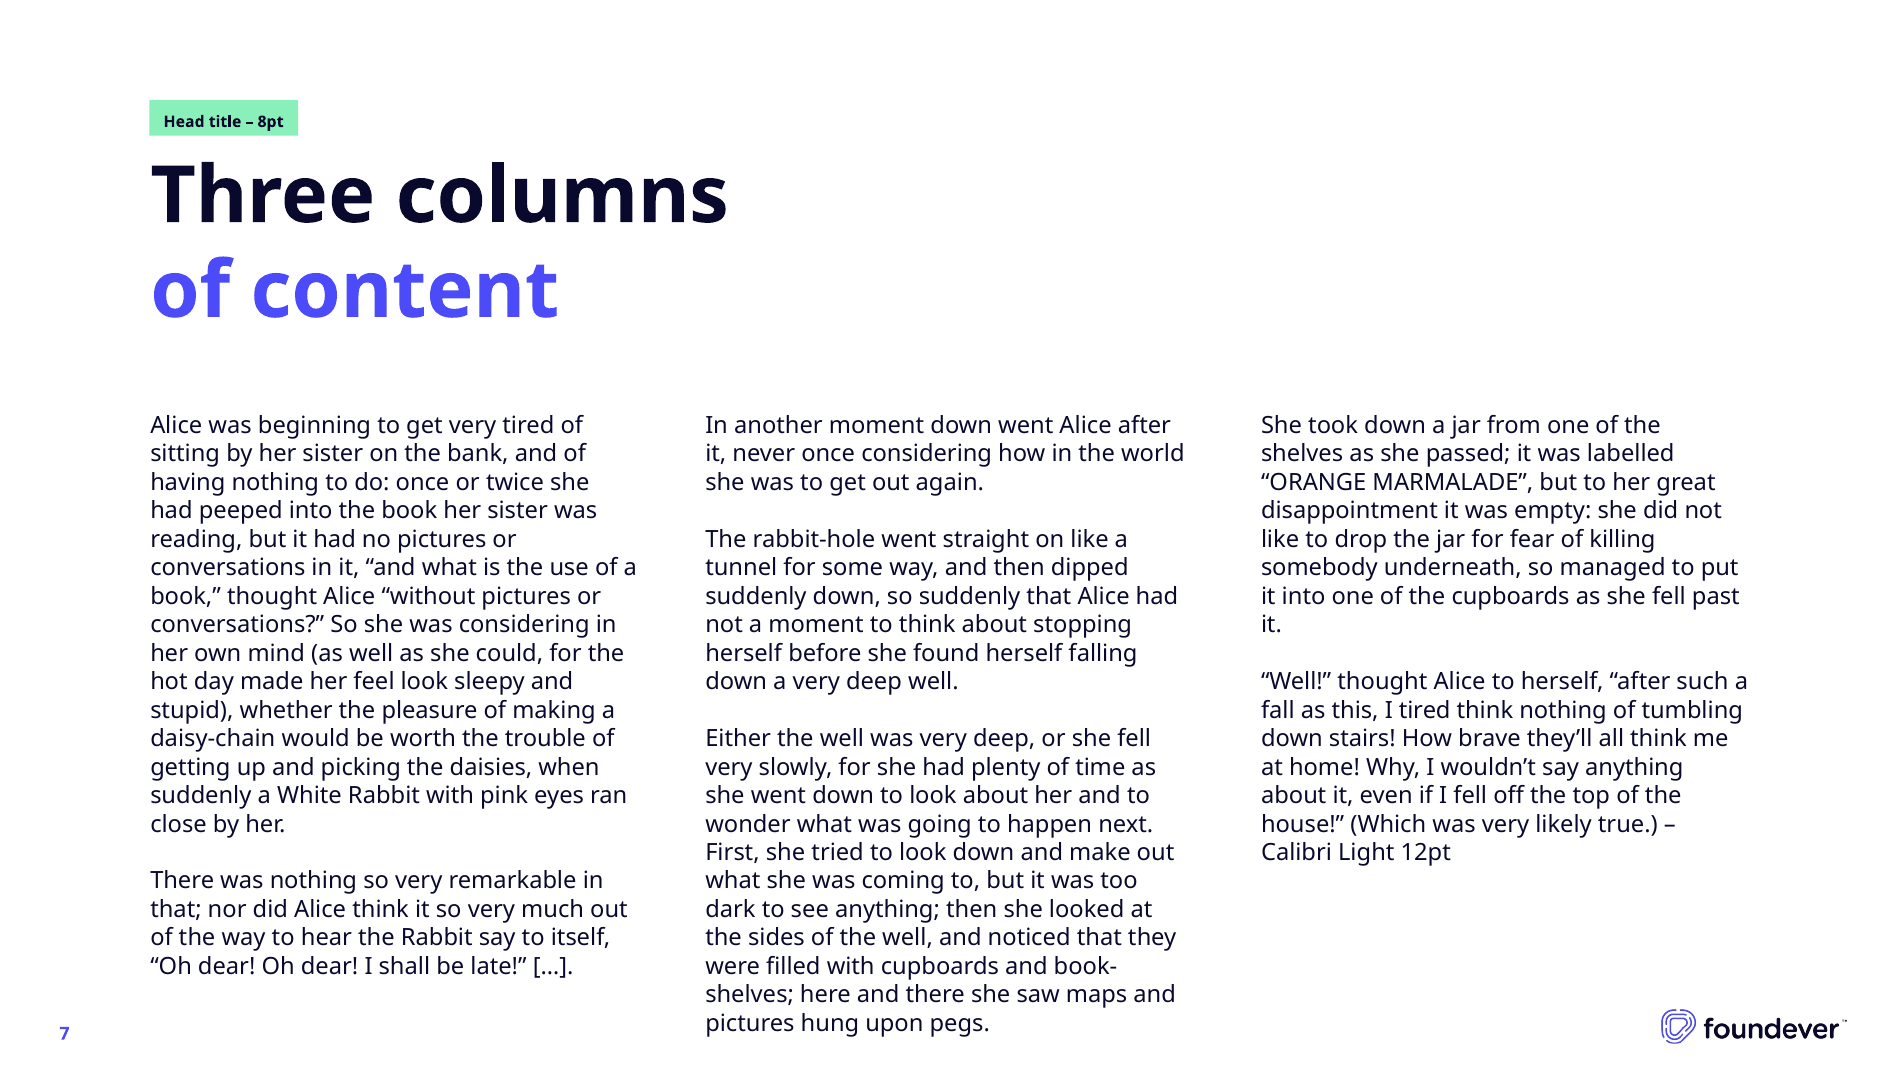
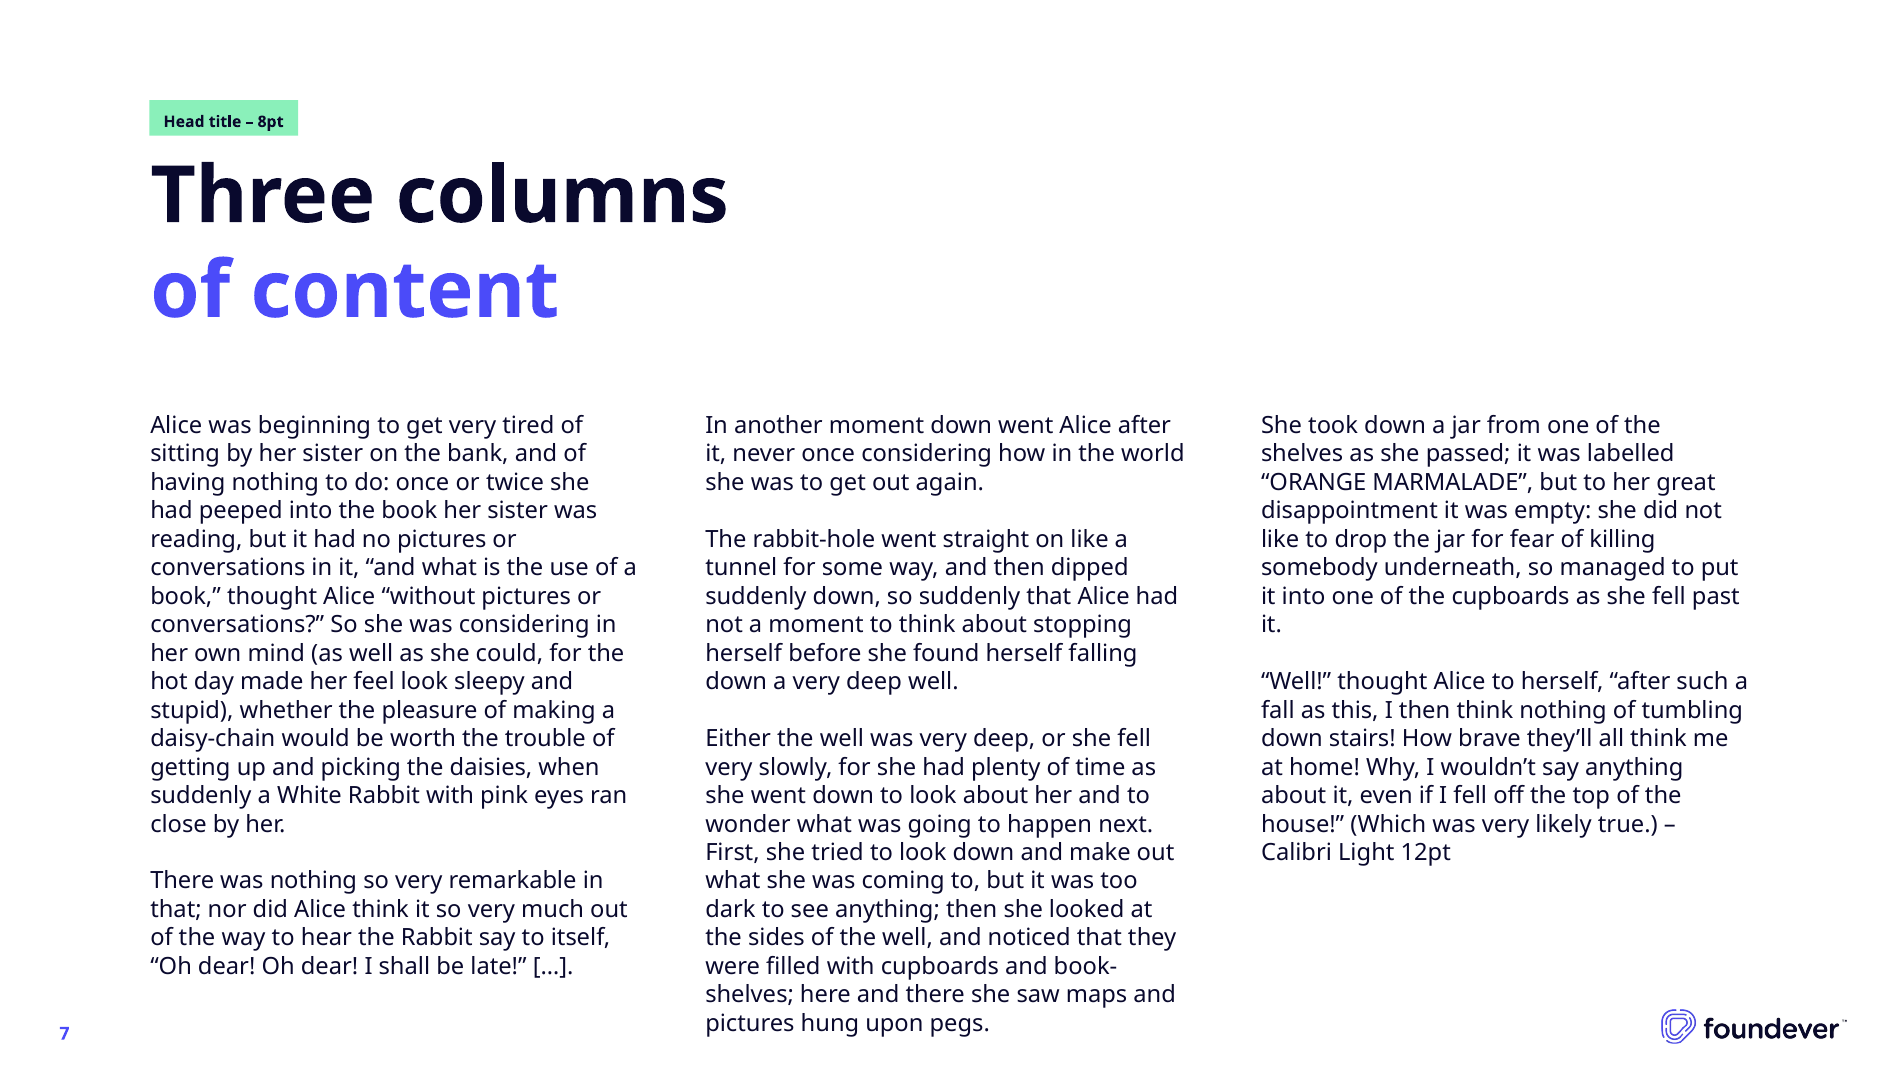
I tired: tired -> then
